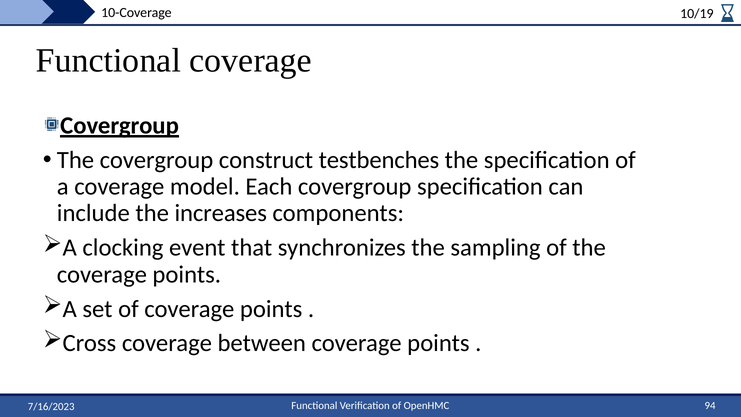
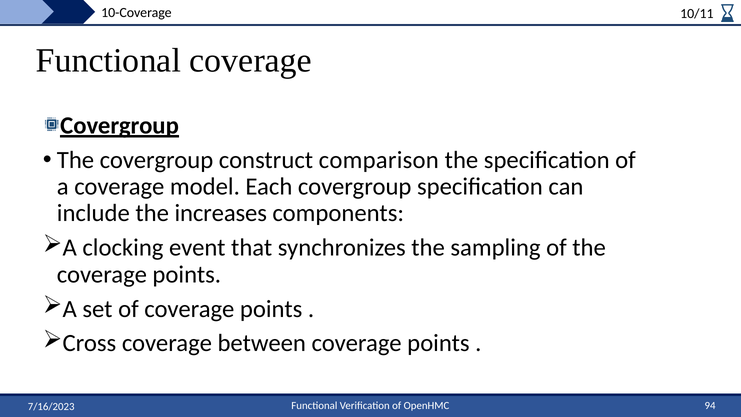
10/19: 10/19 -> 10/11
testbenches: testbenches -> comparison
